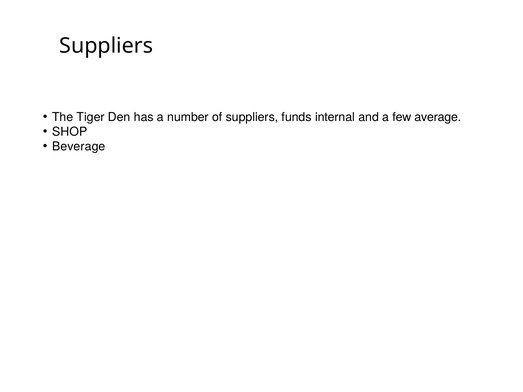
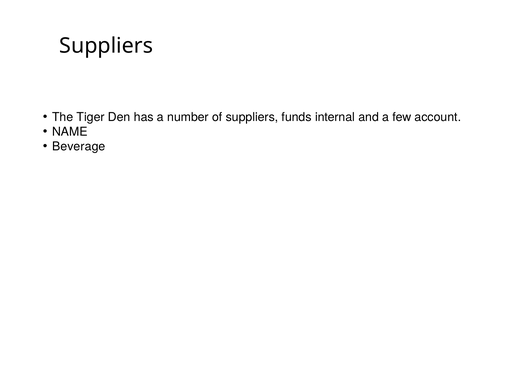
average: average -> account
SHOP: SHOP -> NAME
